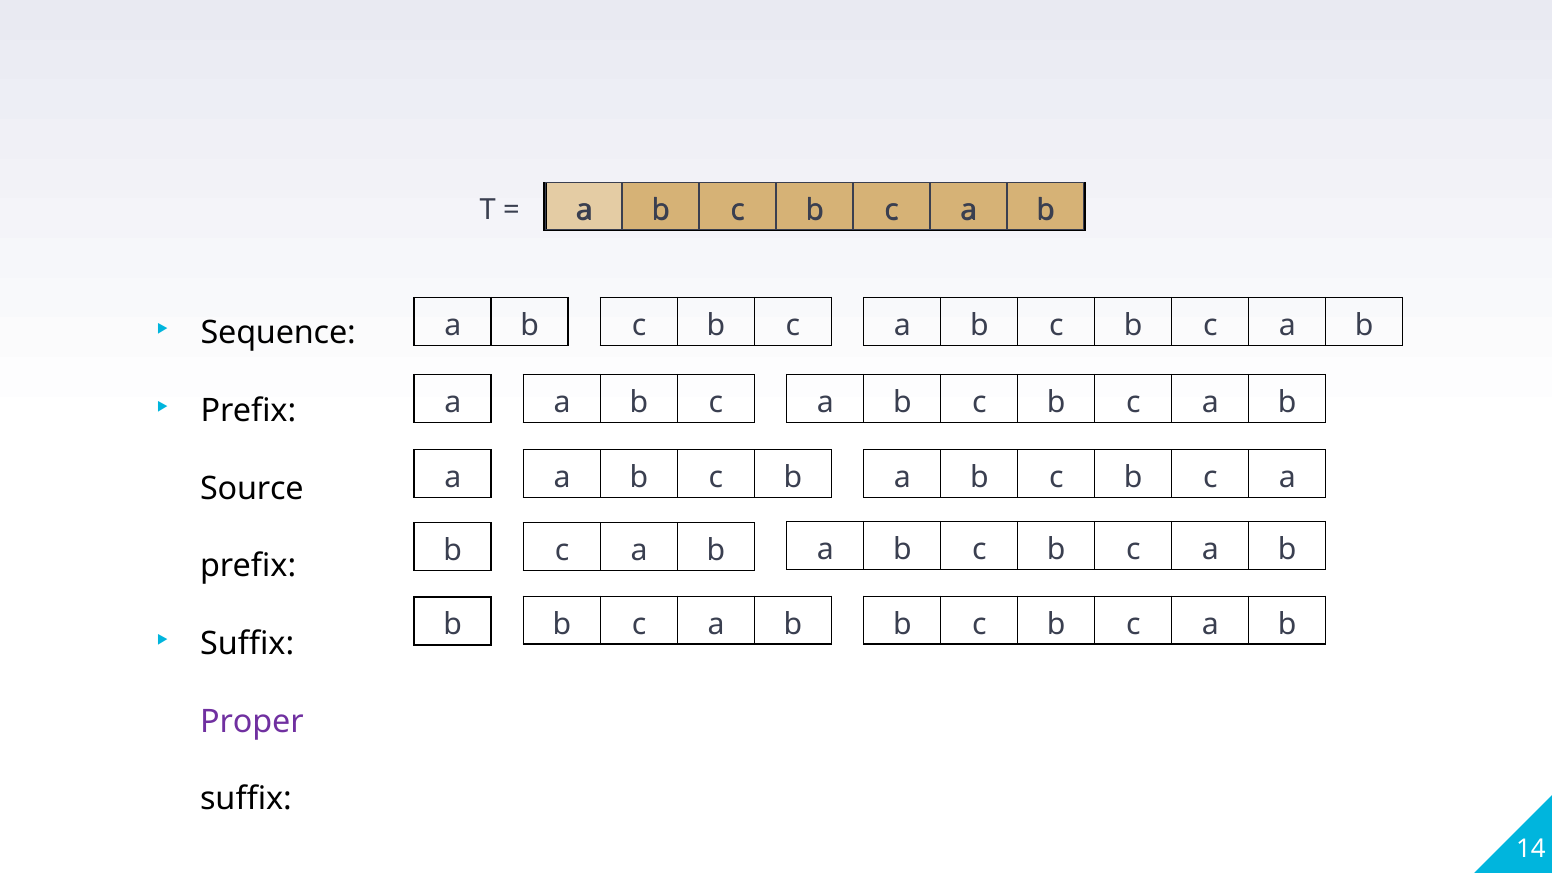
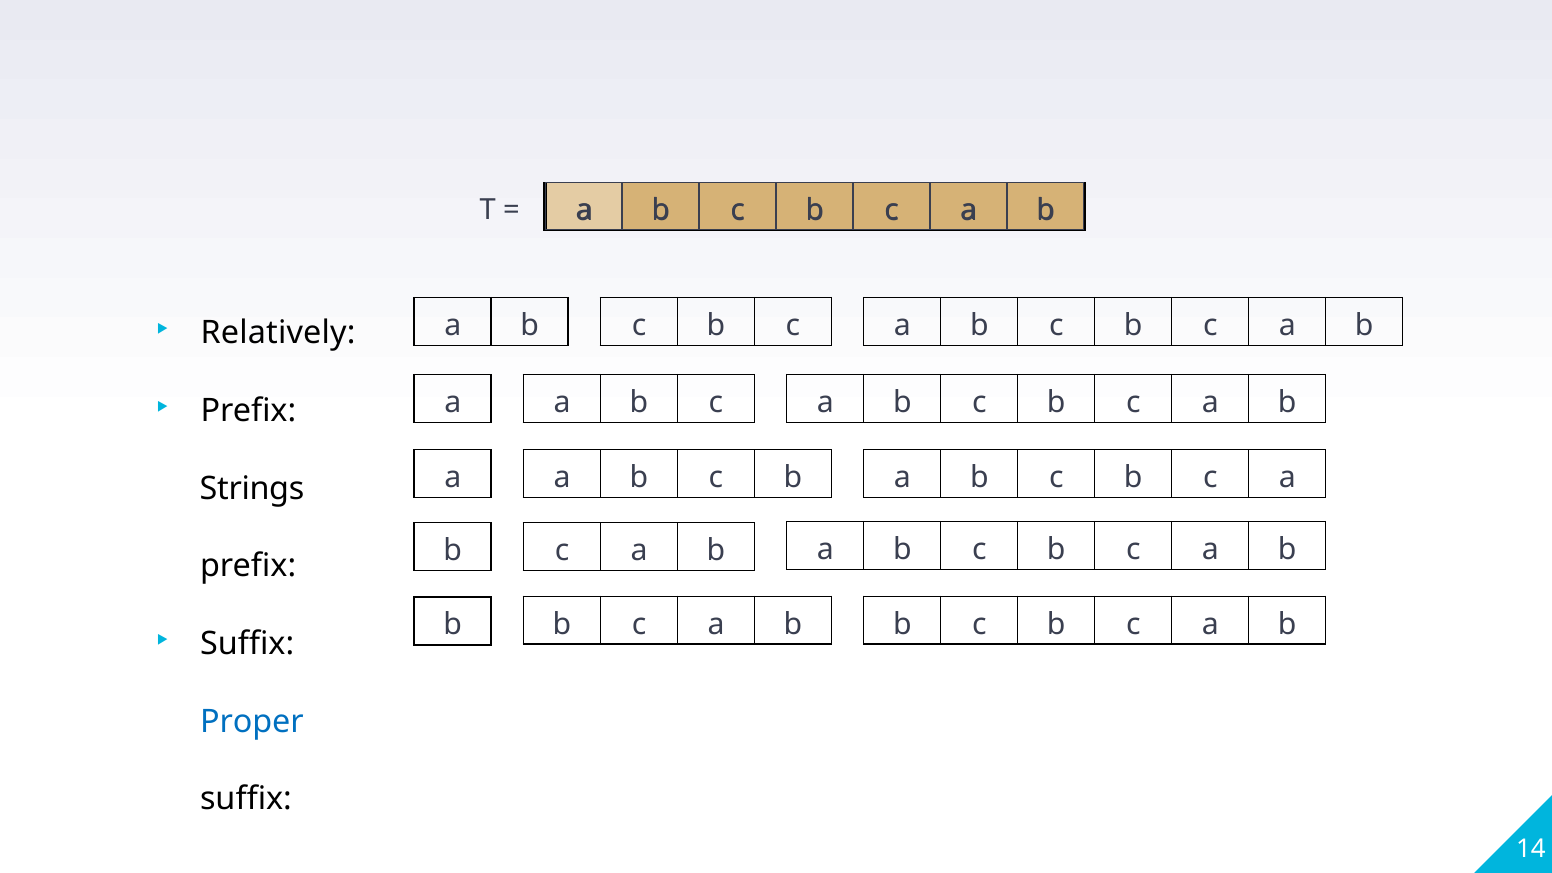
Sequence: Sequence -> Relatively
Source: Source -> Strings
Proper colour: purple -> blue
